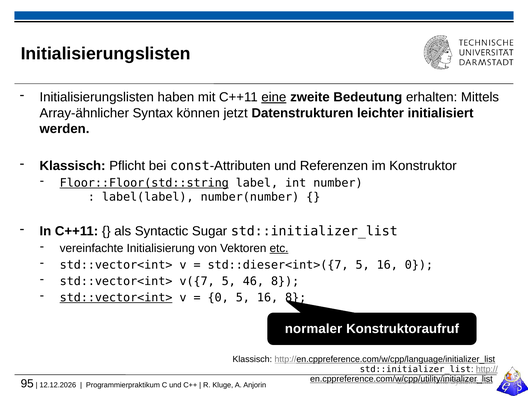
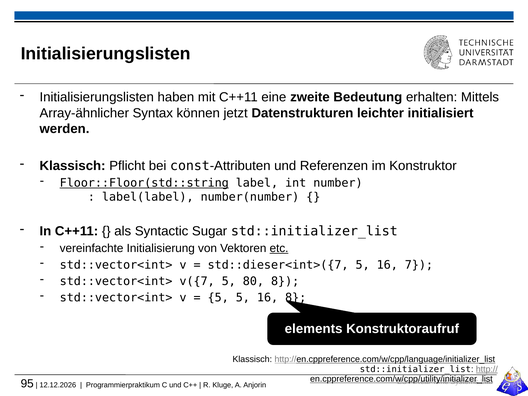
eine underline: present -> none
16 0: 0 -> 7
46: 46 -> 80
std::vector<int> at (116, 298) underline: present -> none
0 at (218, 298): 0 -> 5
normaler: normaler -> elements
